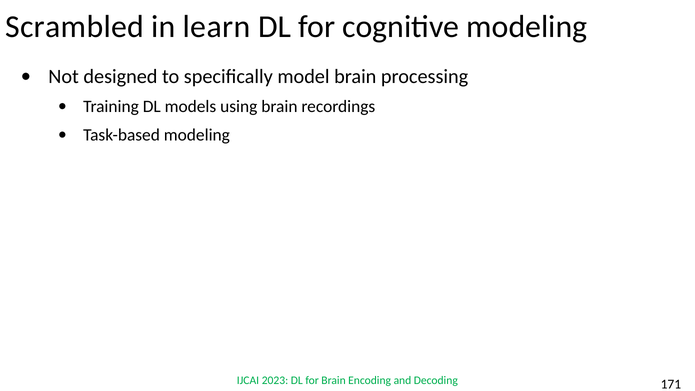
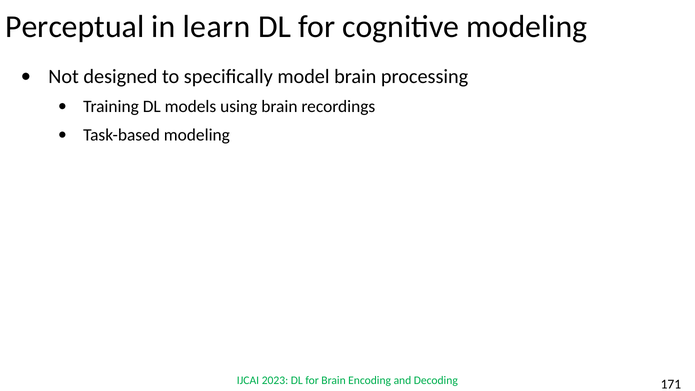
Scrambled: Scrambled -> Perceptual
